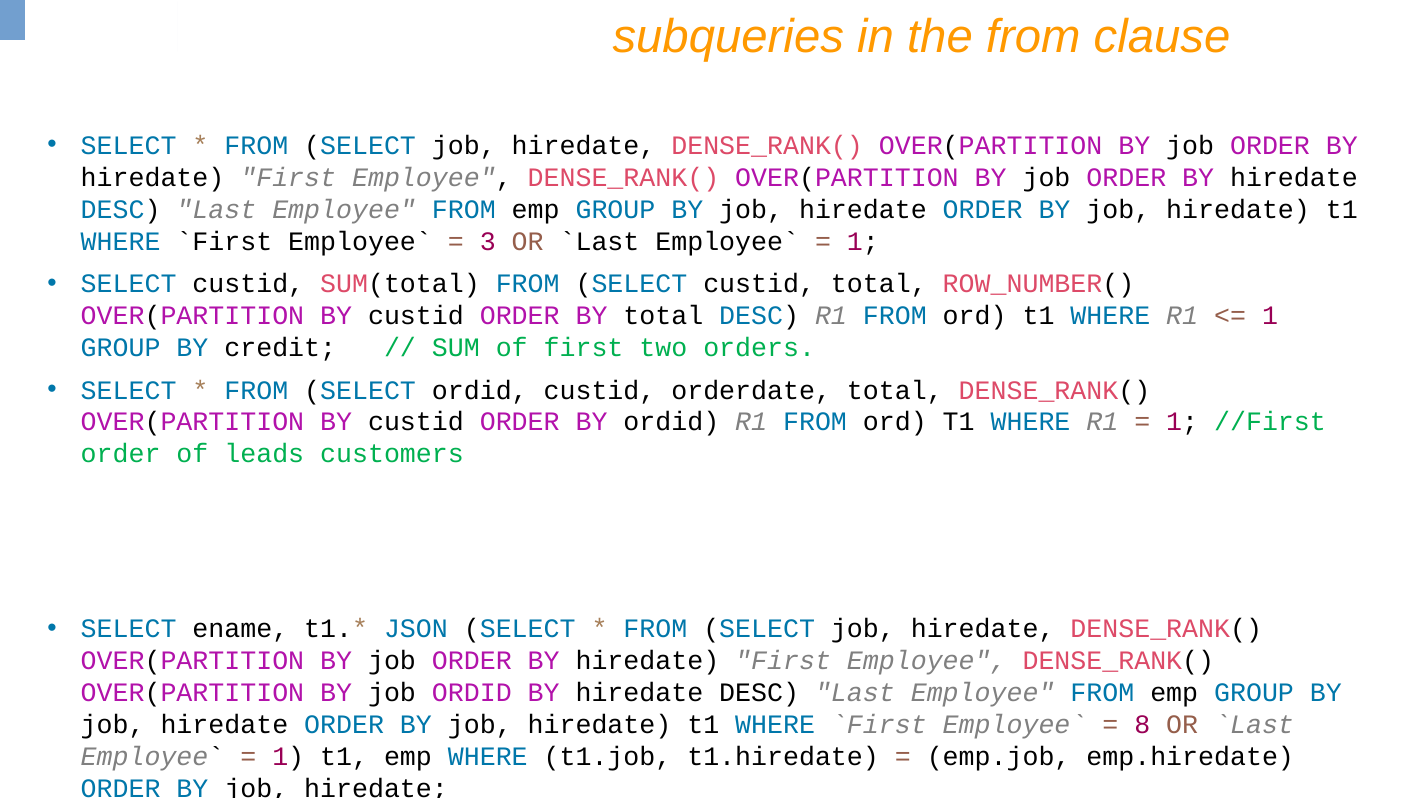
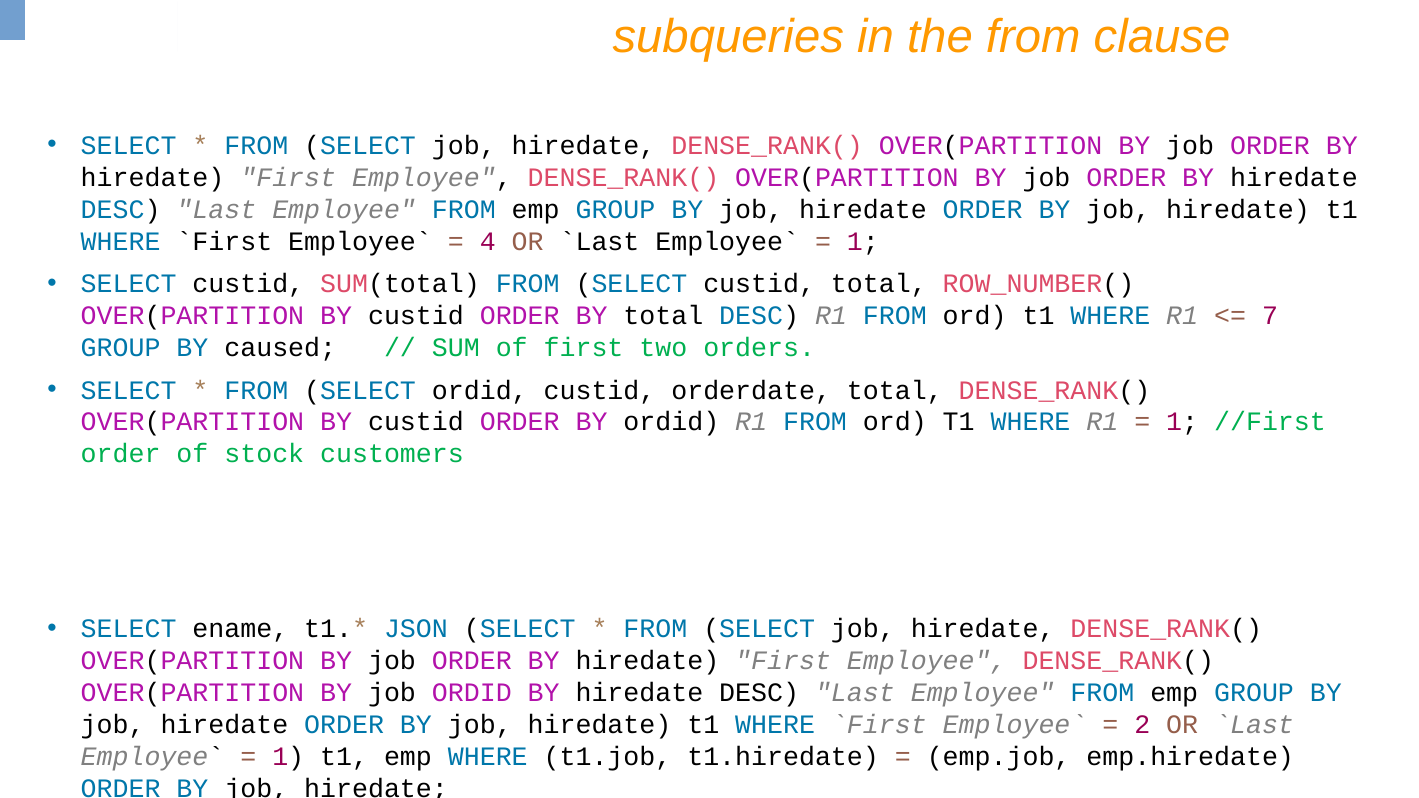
3: 3 -> 4
1 at (1270, 316): 1 -> 7
credit: credit -> caused
leads: leads -> stock
8: 8 -> 2
